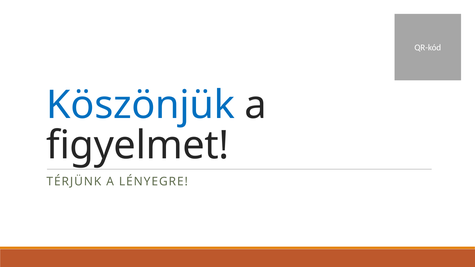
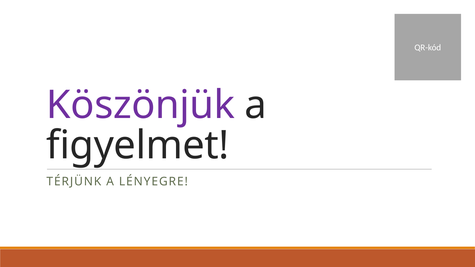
Köszönjük colour: blue -> purple
